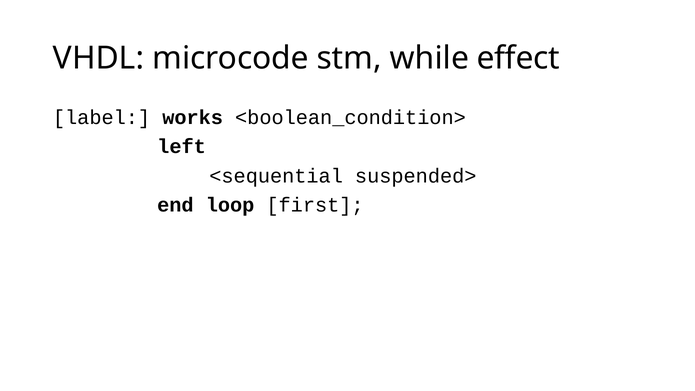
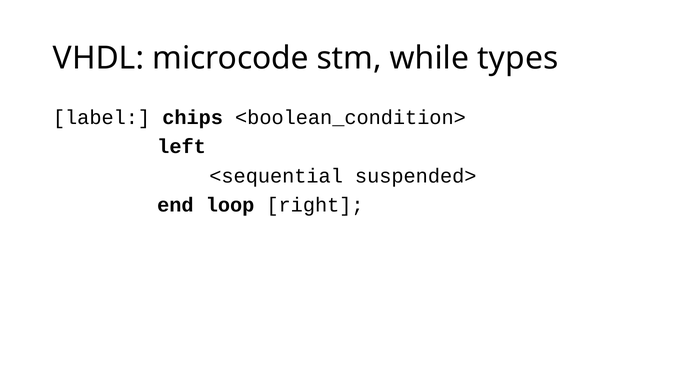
effect: effect -> types
works: works -> chips
first: first -> right
